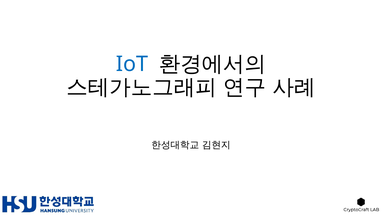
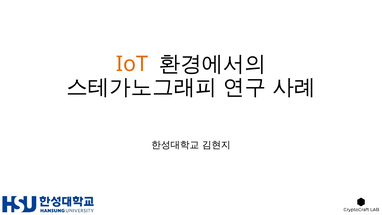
IoT colour: blue -> orange
